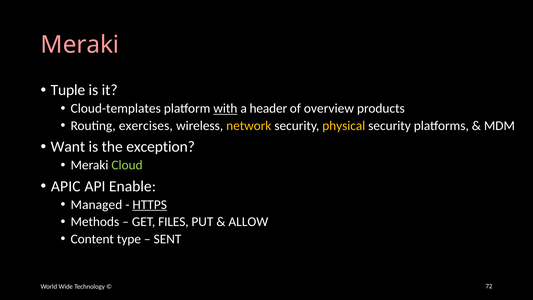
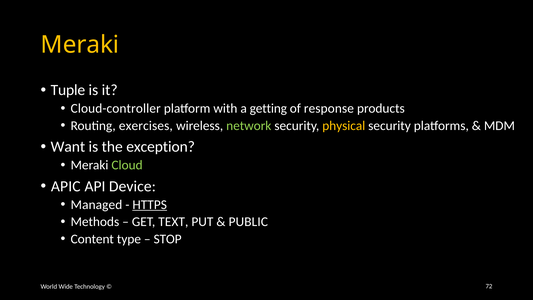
Meraki at (80, 45) colour: pink -> yellow
Cloud-templates: Cloud-templates -> Cloud-controller
with underline: present -> none
header: header -> getting
overview: overview -> response
network colour: yellow -> light green
Enable: Enable -> Device
FILES: FILES -> TEXT
ALLOW: ALLOW -> PUBLIC
SENT: SENT -> STOP
